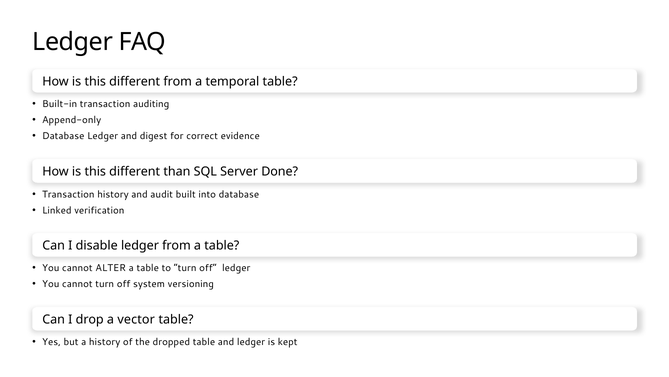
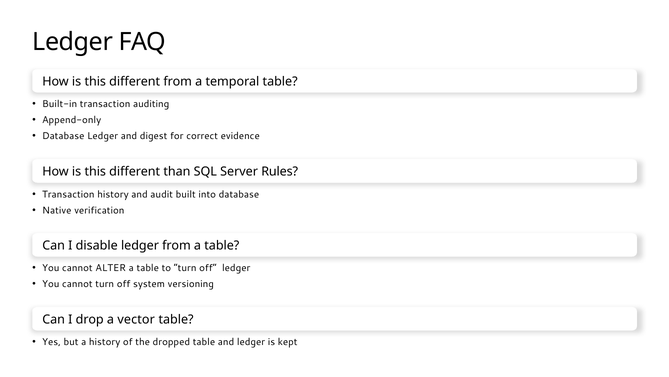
Done: Done -> Rules
Linked: Linked -> Native
